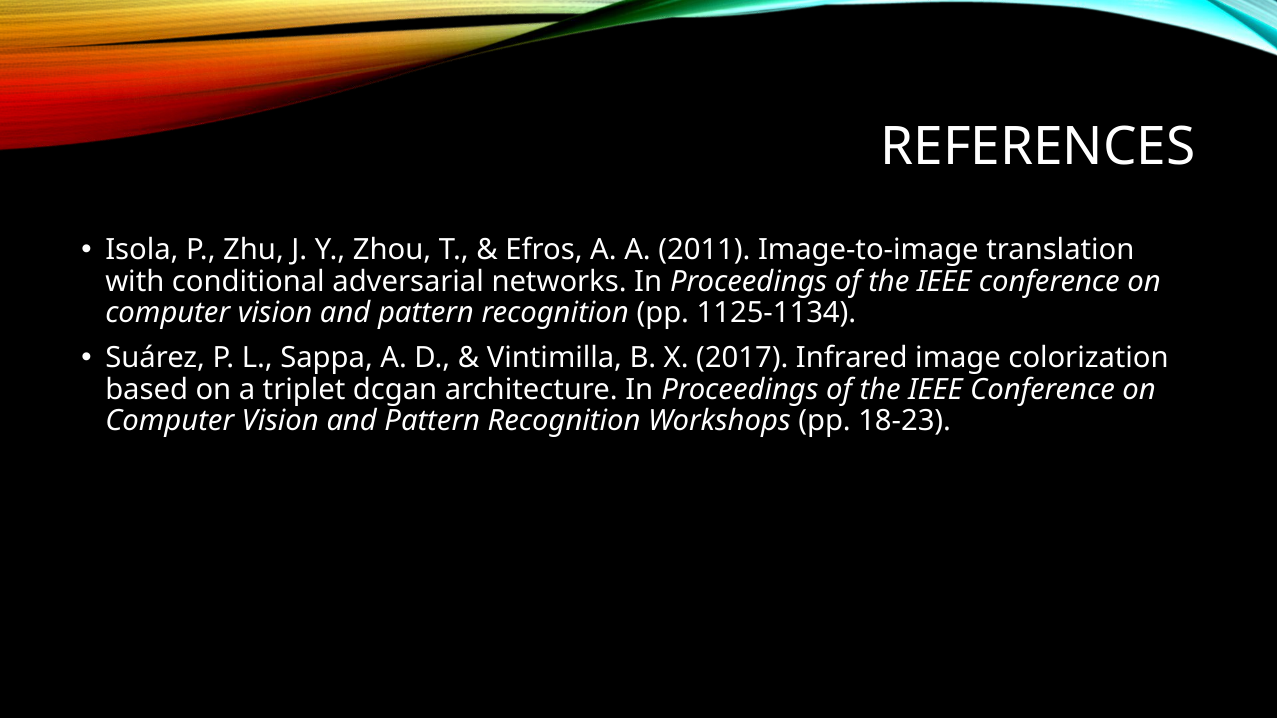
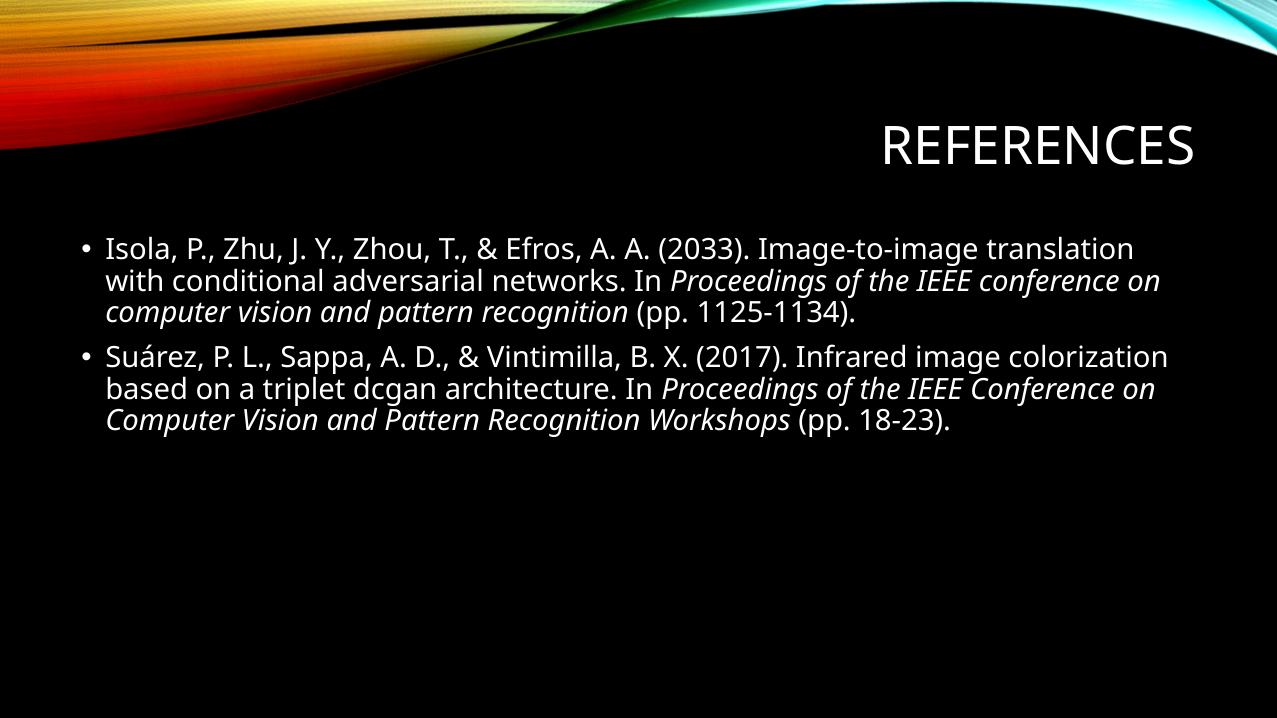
2011: 2011 -> 2033
